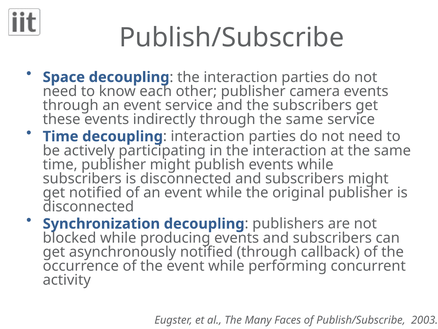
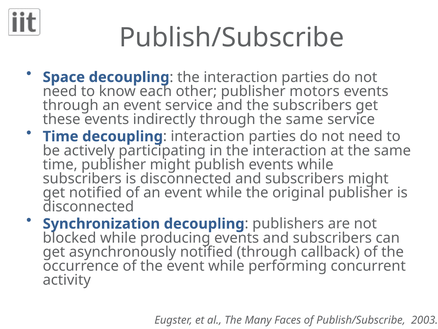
camera: camera -> motors
